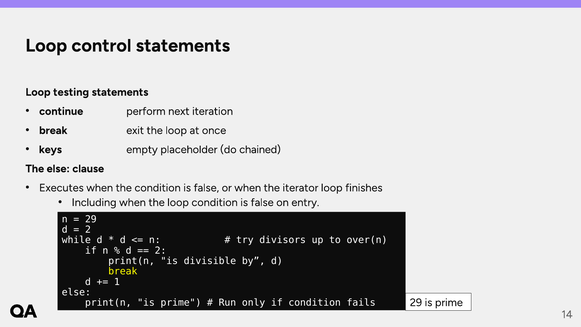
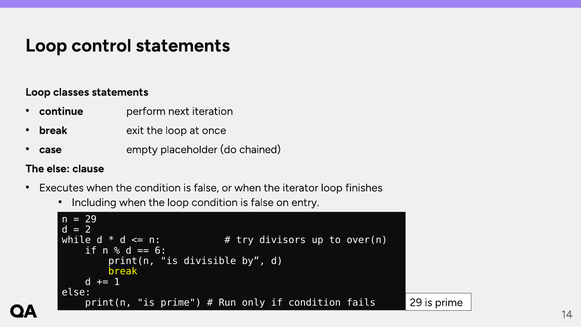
testing: testing -> classes
keys: keys -> case
2 at (161, 250): 2 -> 6
